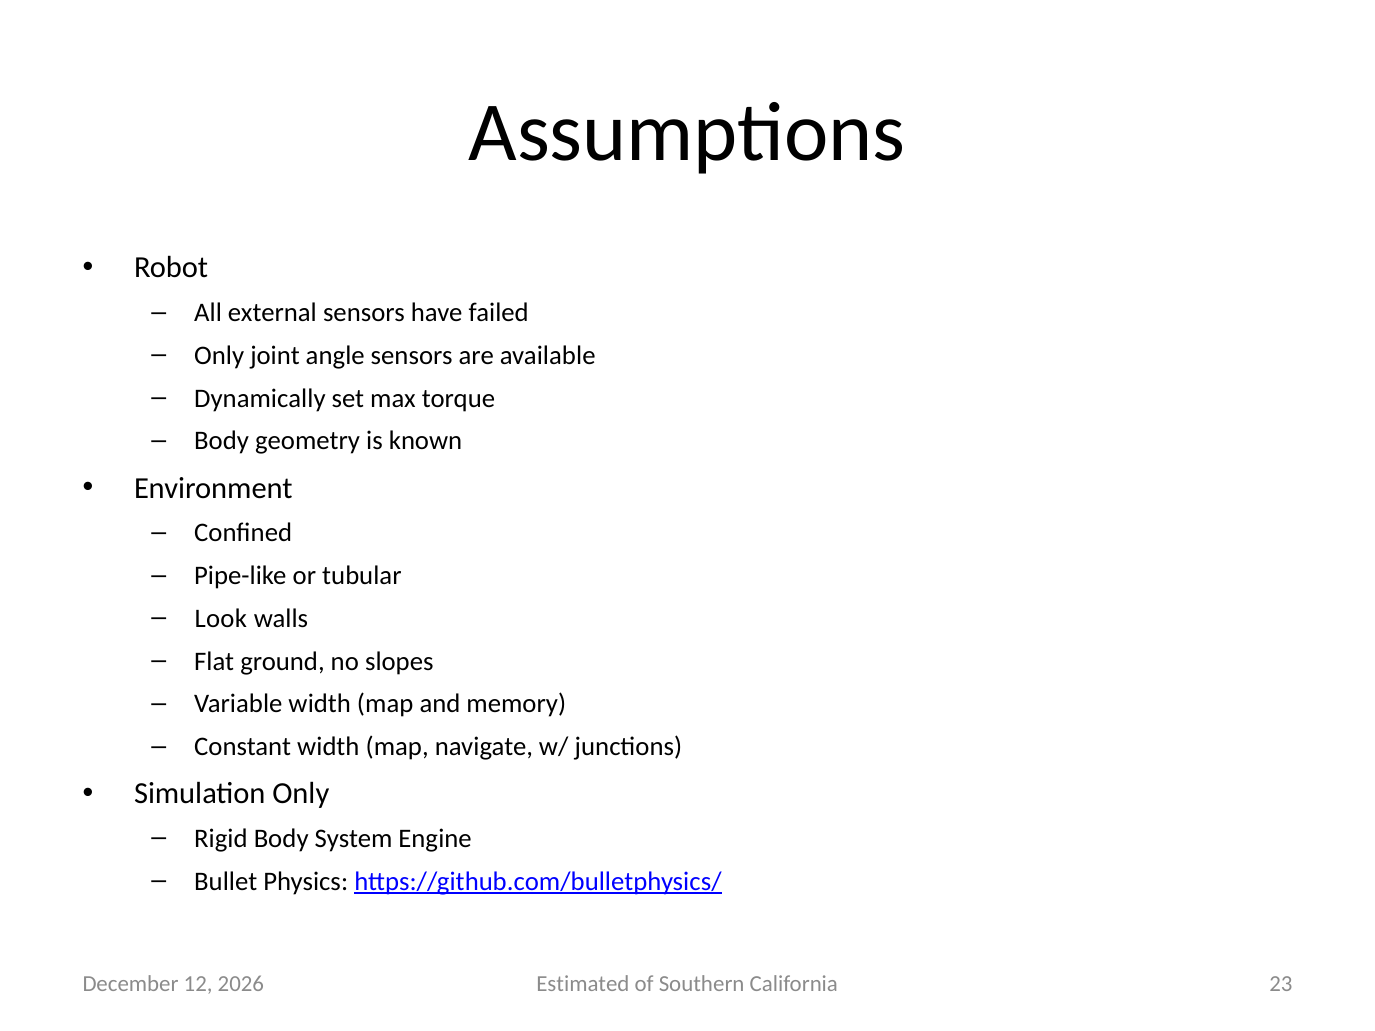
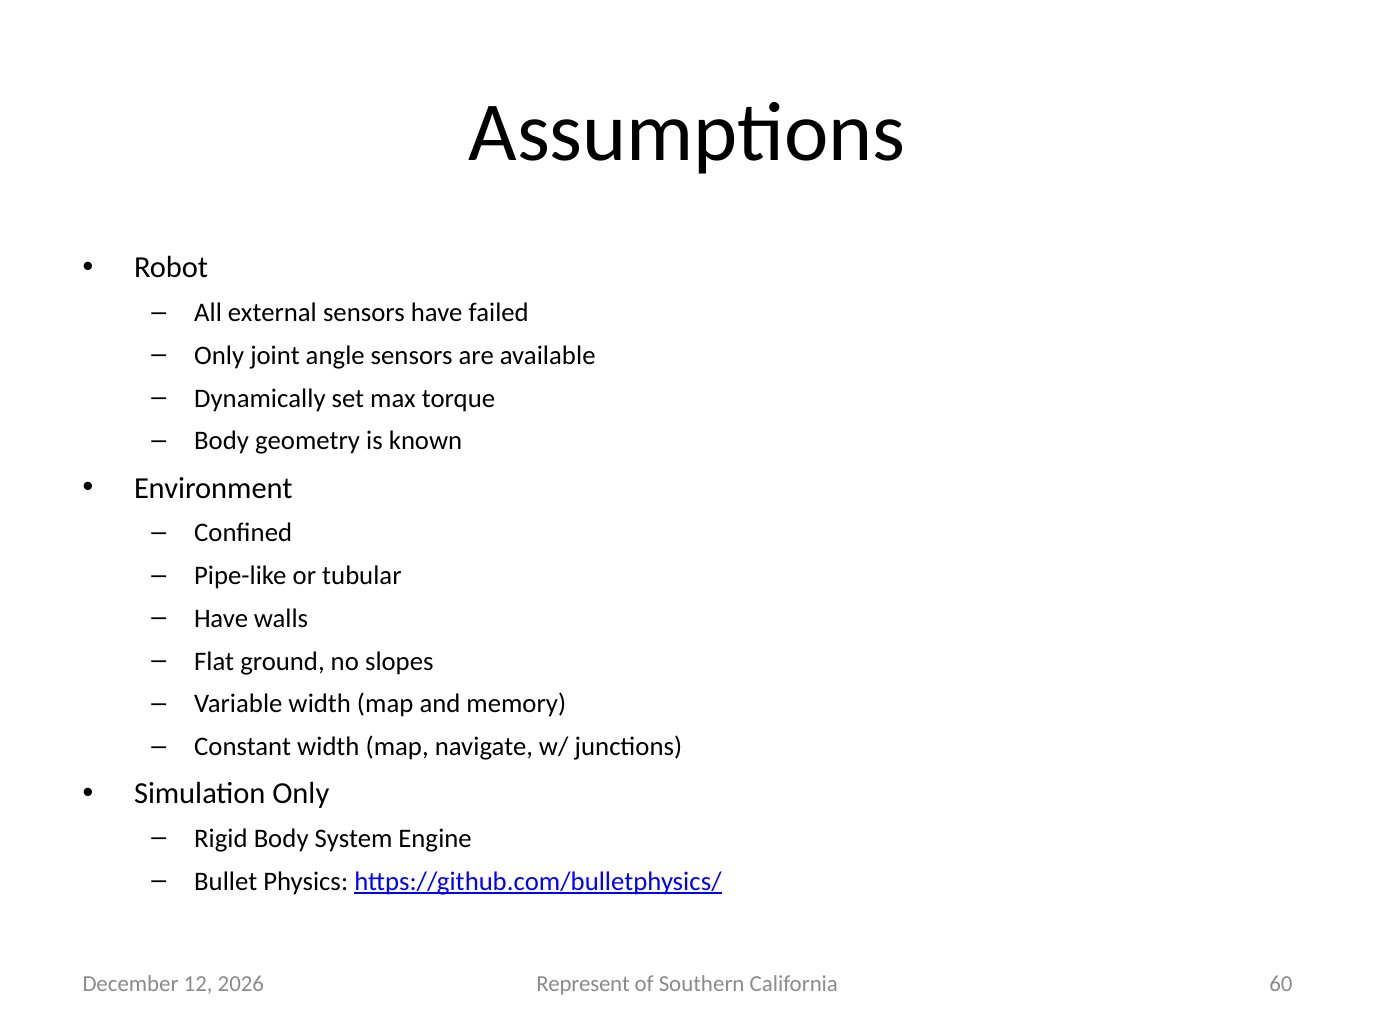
Look at (221, 619): Look -> Have
Estimated: Estimated -> Represent
23: 23 -> 60
